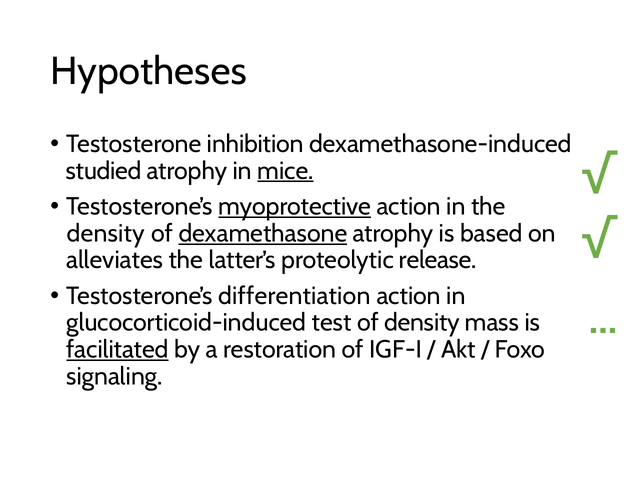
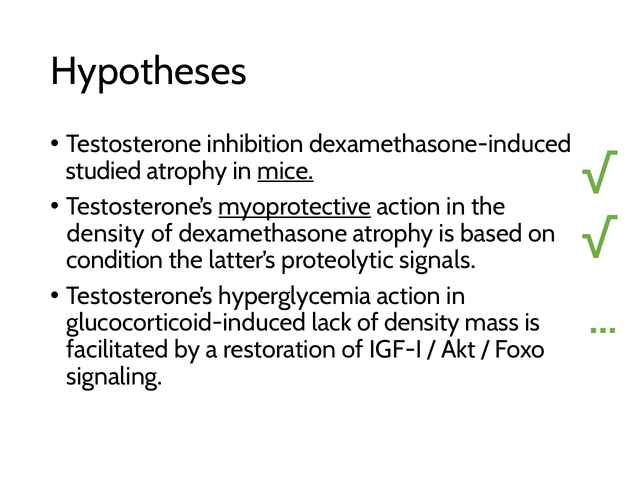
dexamethasone underline: present -> none
alleviates: alleviates -> condition
release: release -> signals
differentiation: differentiation -> hyperglycemia
test: test -> lack
facilitated underline: present -> none
